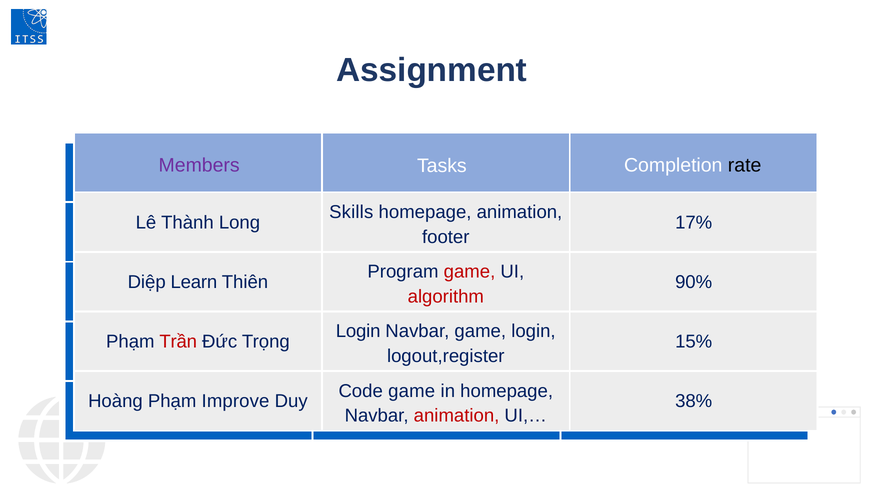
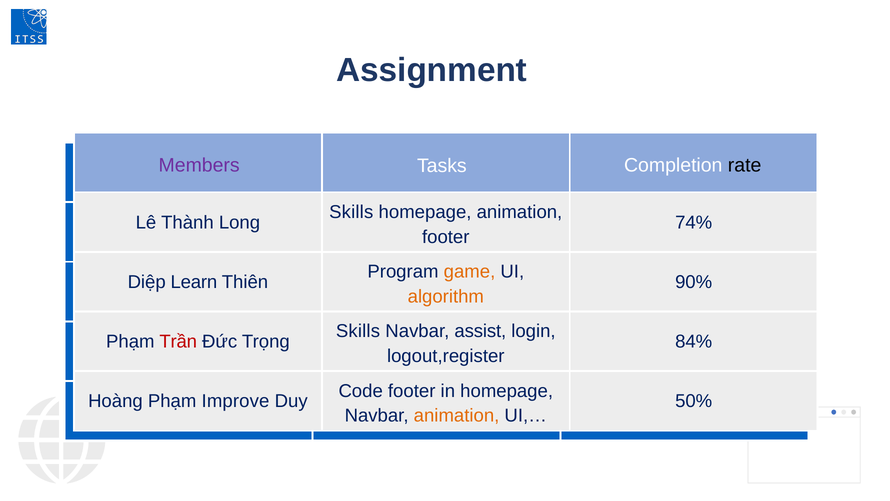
17%: 17% -> 74%
game at (469, 271) colour: red -> orange
algorithm colour: red -> orange
Login at (358, 331): Login -> Skills
Navbar game: game -> assist
15%: 15% -> 84%
Code game: game -> footer
38%: 38% -> 50%
animation at (457, 415) colour: red -> orange
